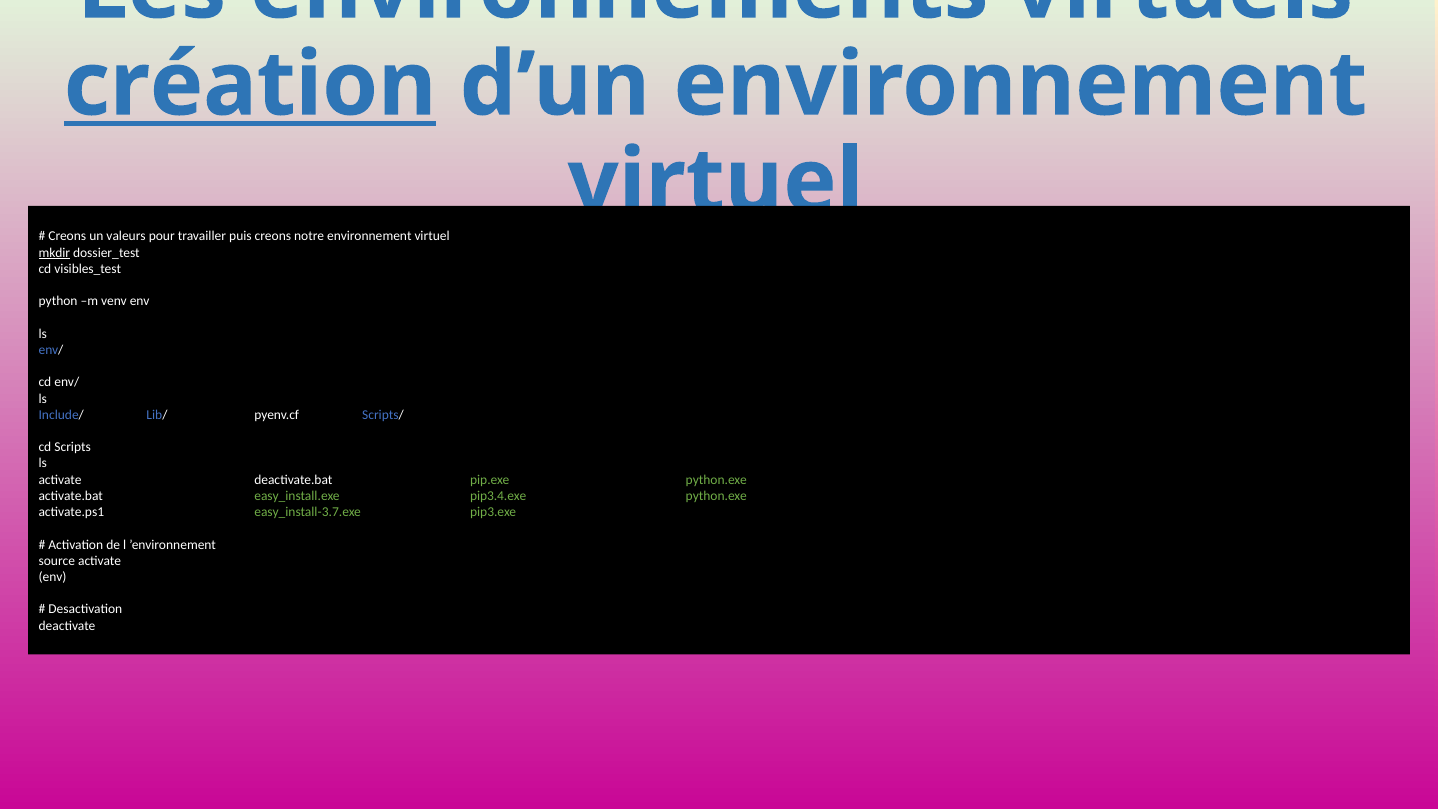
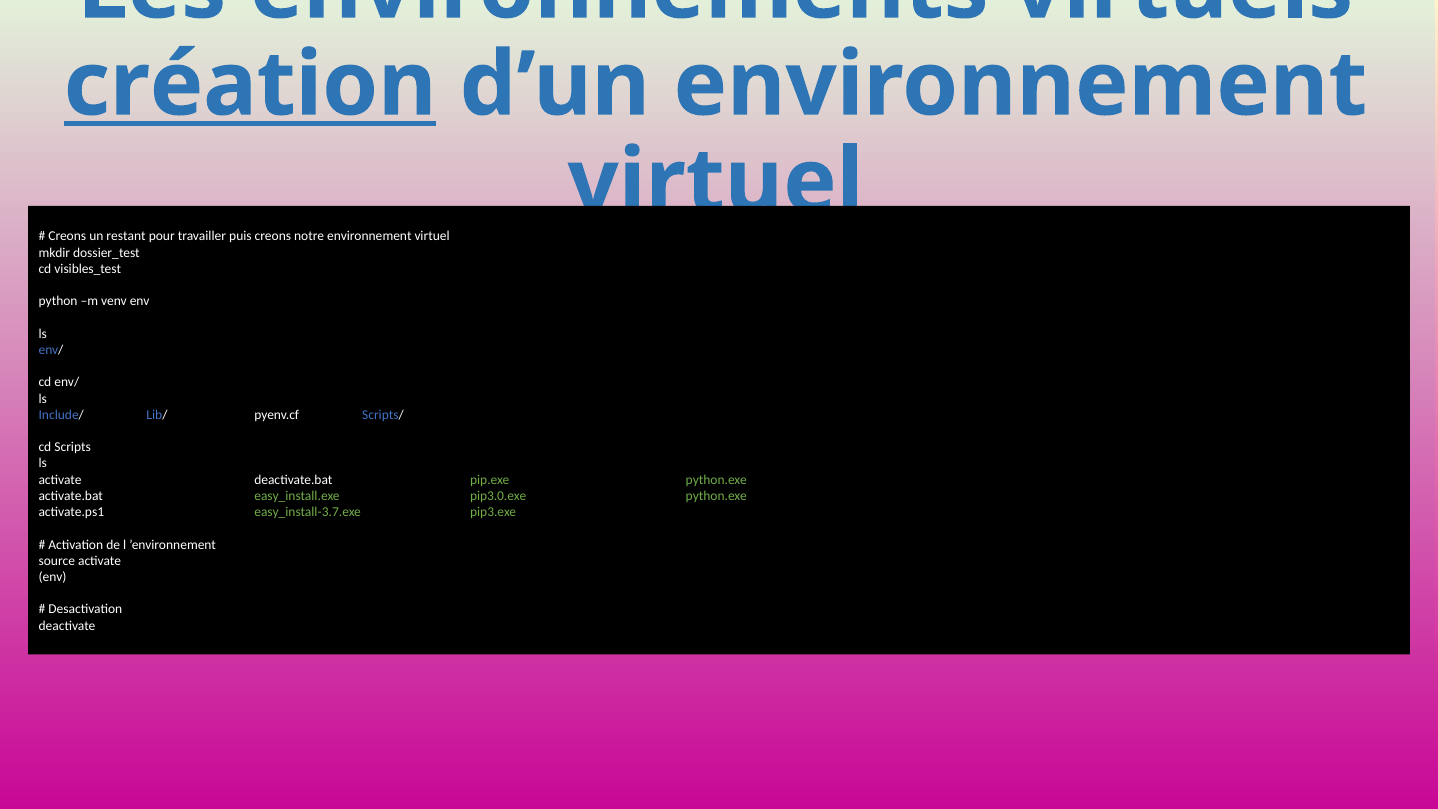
valeurs: valeurs -> restant
mkdir underline: present -> none
pip3.4.exe: pip3.4.exe -> pip3.0.exe
